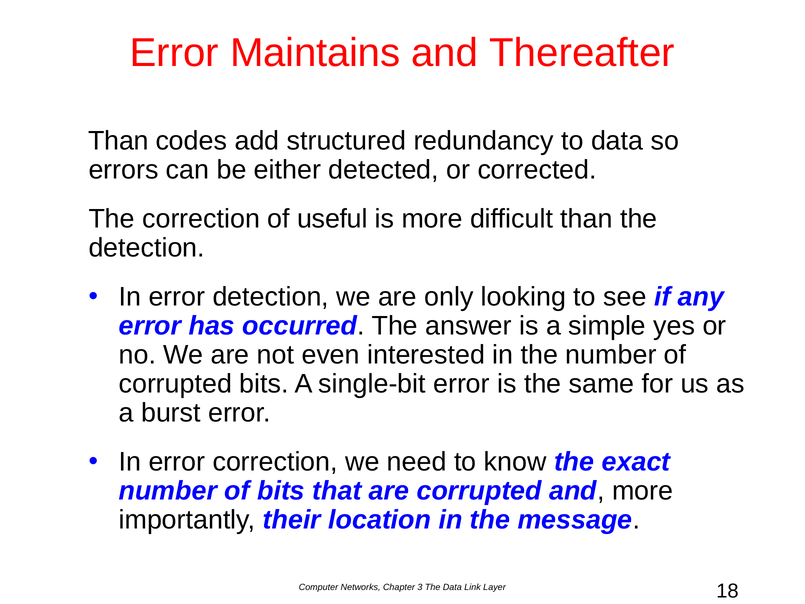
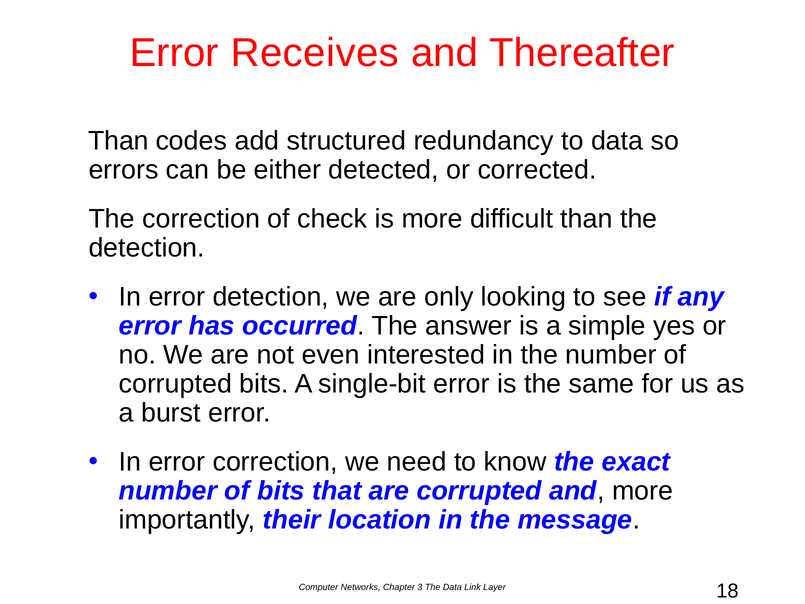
Maintains: Maintains -> Receives
useful: useful -> check
